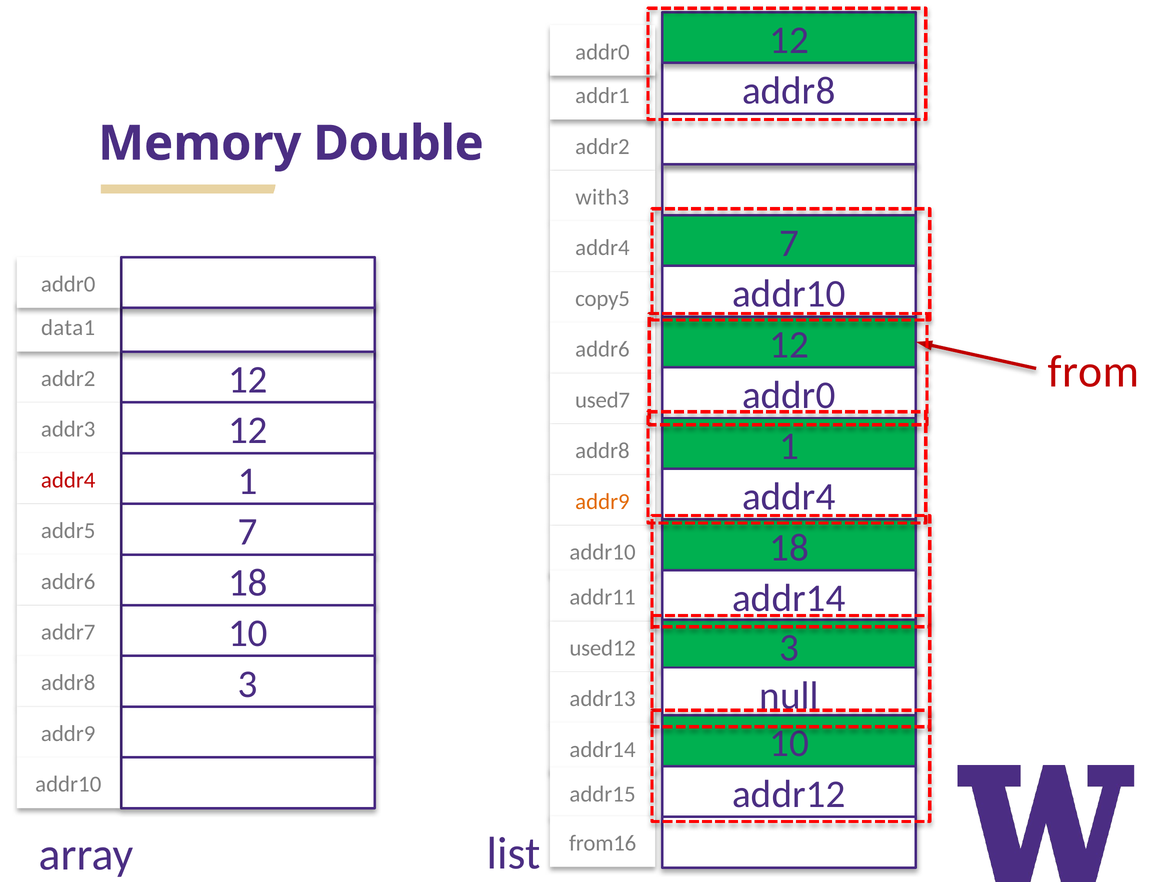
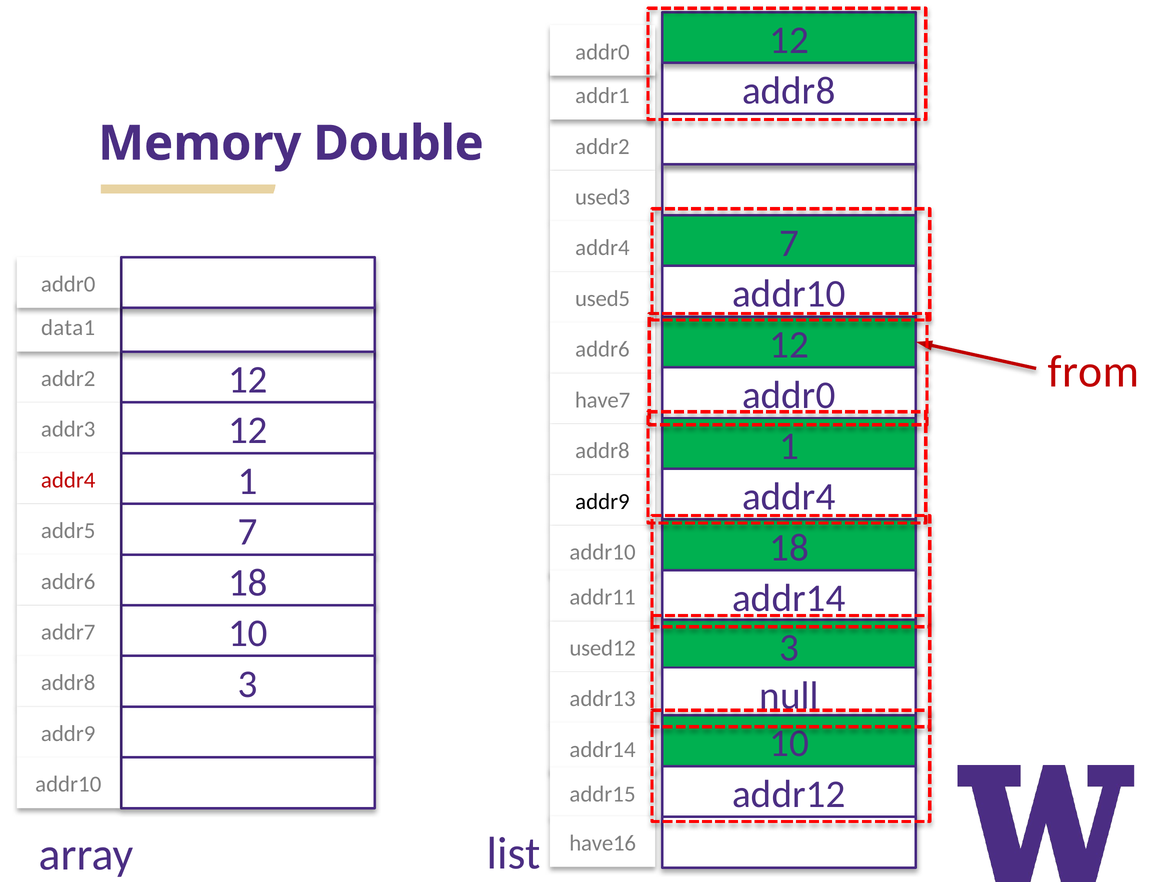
with3: with3 -> used3
copy5: copy5 -> used5
used7: used7 -> have7
addr9 at (602, 502) colour: orange -> black
from16: from16 -> have16
